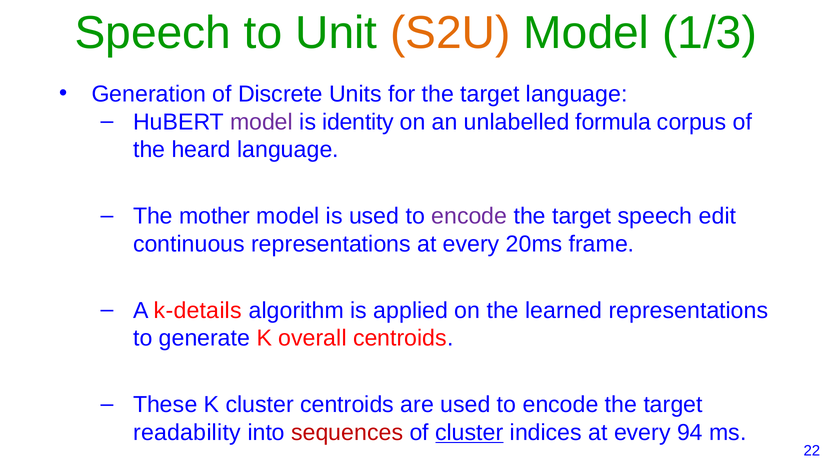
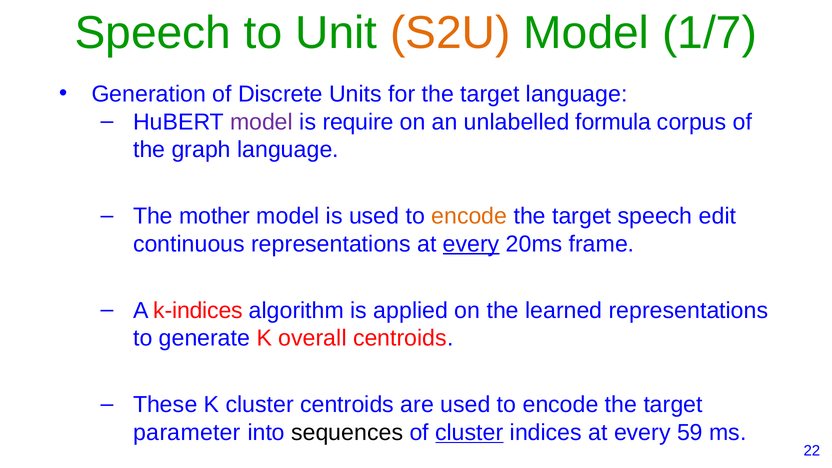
1/3: 1/3 -> 1/7
identity: identity -> require
heard: heard -> graph
encode at (469, 216) colour: purple -> orange
every at (471, 244) underline: none -> present
k-details: k-details -> k-indices
readability: readability -> parameter
sequences colour: red -> black
94: 94 -> 59
